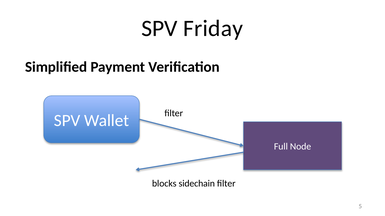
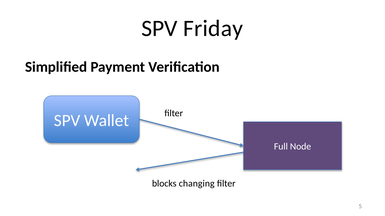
sidechain: sidechain -> changing
